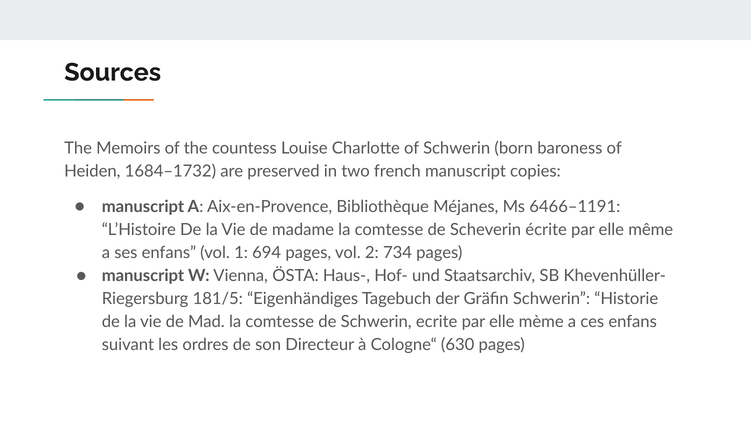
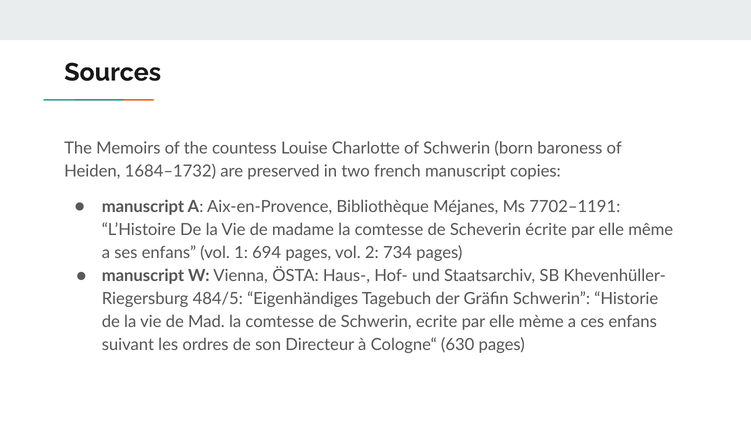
6466–1191: 6466–1191 -> 7702–1191
181/5: 181/5 -> 484/5
